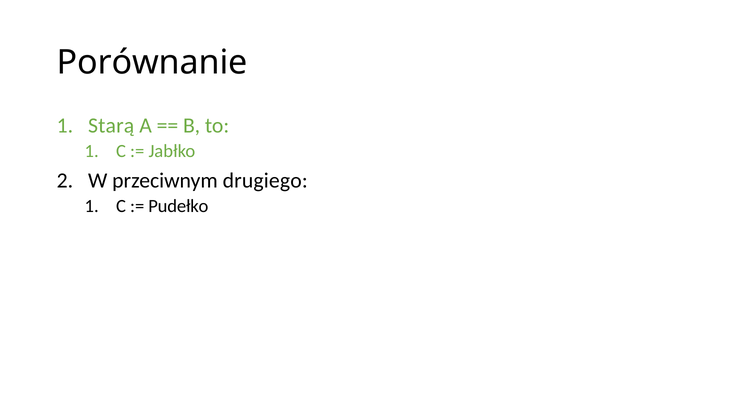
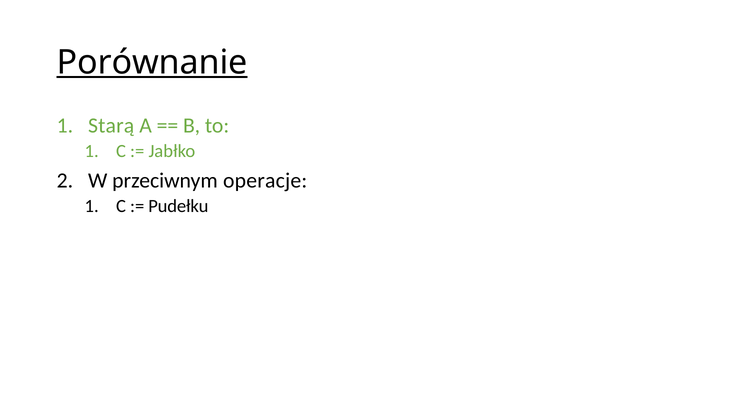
Porównanie underline: none -> present
drugiego: drugiego -> operacje
Pudełko: Pudełko -> Pudełku
